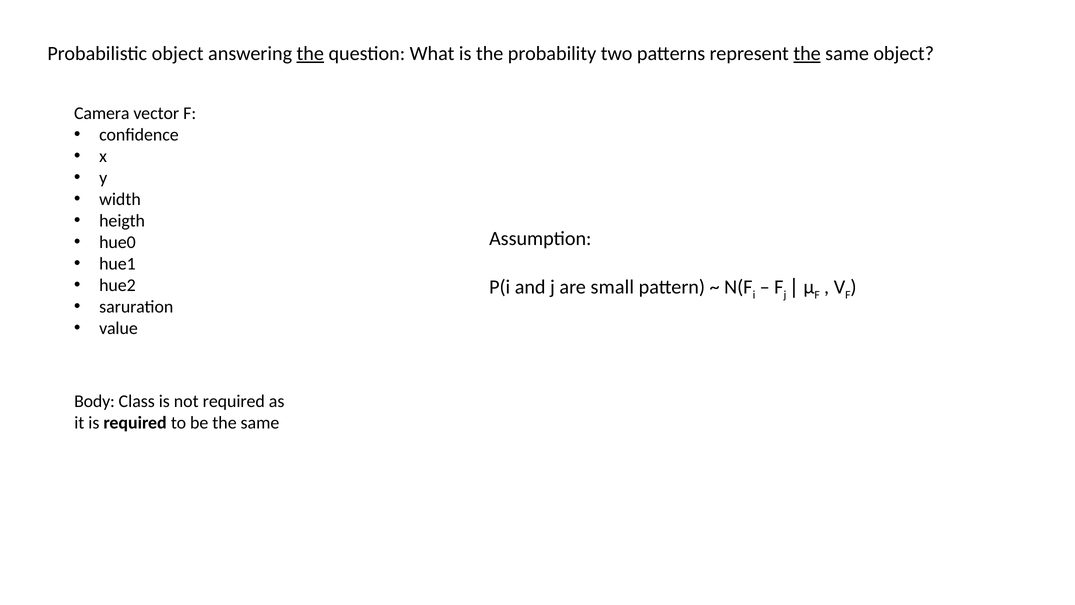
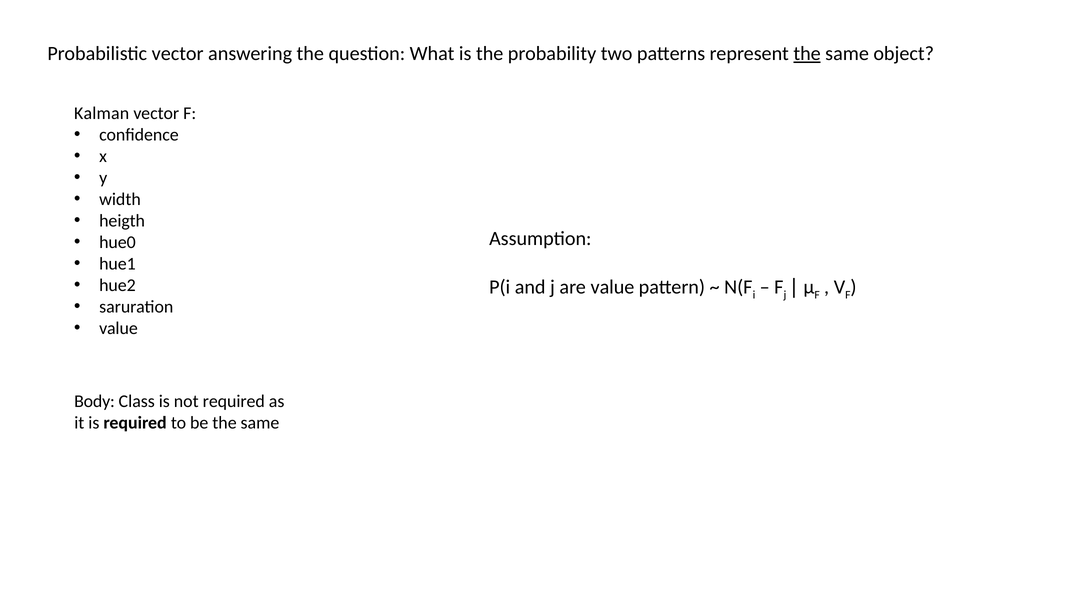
Probabilistic object: object -> vector
the at (310, 54) underline: present -> none
Camera: Camera -> Kalman
are small: small -> value
